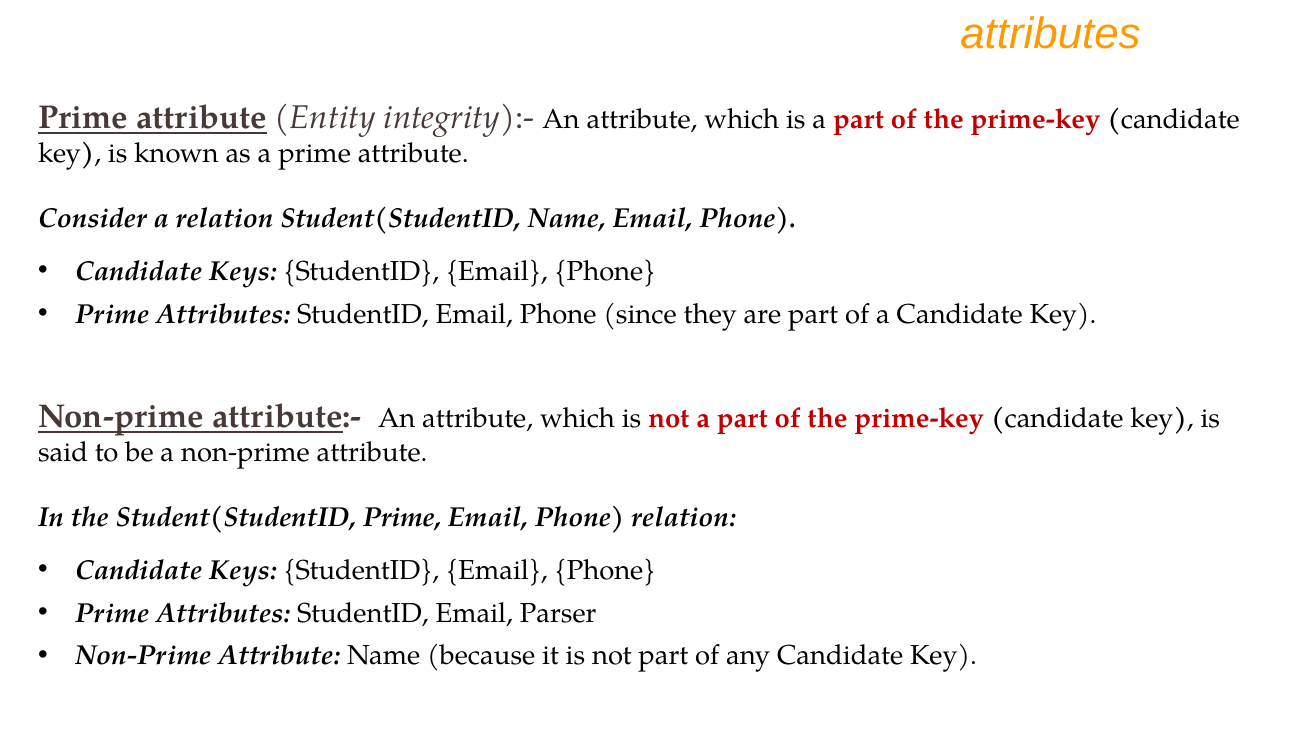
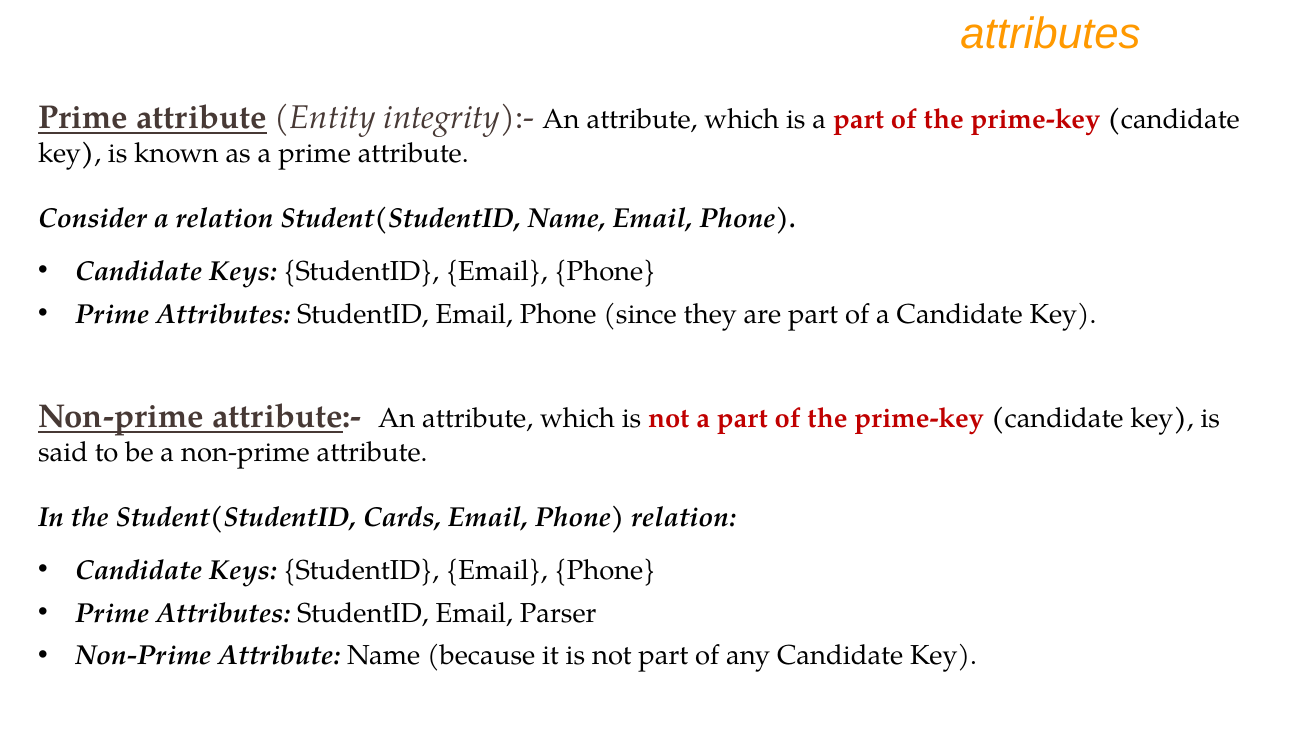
Student(StudentID Prime: Prime -> Cards
